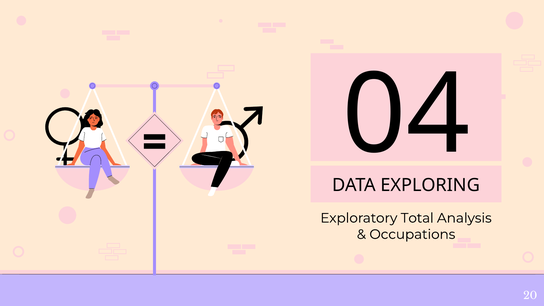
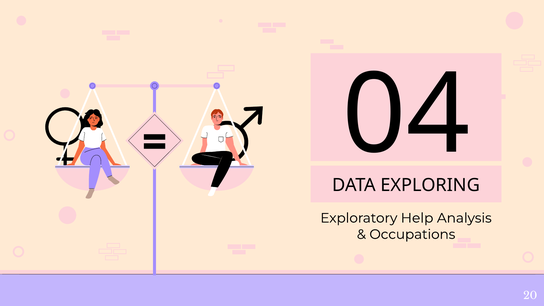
Total: Total -> Help
